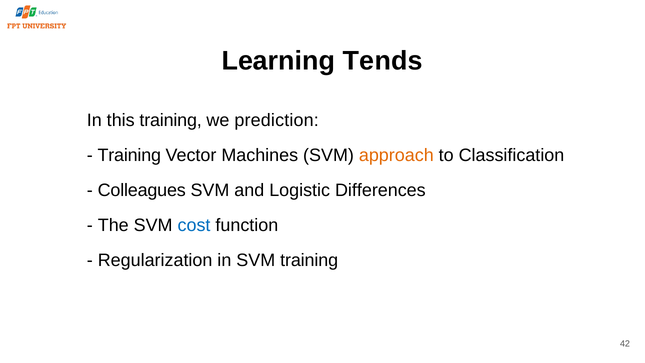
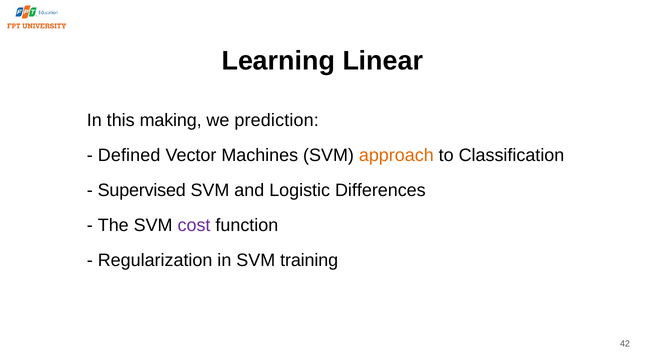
Tends: Tends -> Linear
this training: training -> making
Training at (129, 155): Training -> Defined
Colleagues: Colleagues -> Supervised
cost colour: blue -> purple
